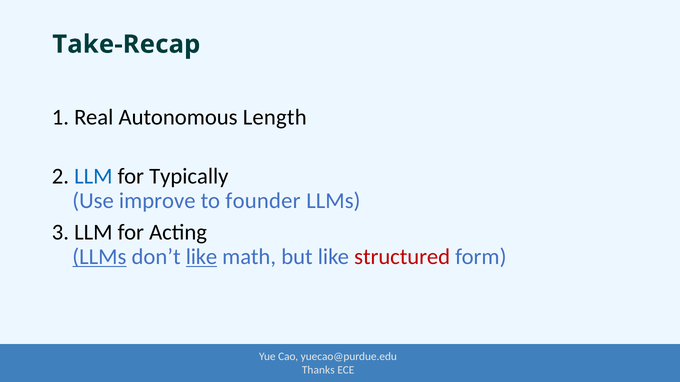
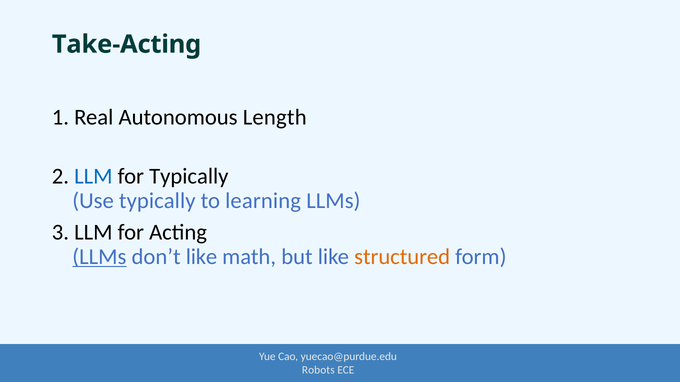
Take-Recap: Take-Recap -> Take-Acting
Use improve: improve -> typically
founder: founder -> learning
like at (201, 257) underline: present -> none
structured colour: red -> orange
Thanks: Thanks -> Robots
